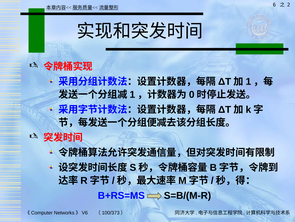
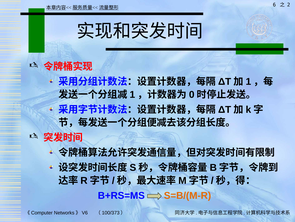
S=B/(M-R colour: black -> orange
